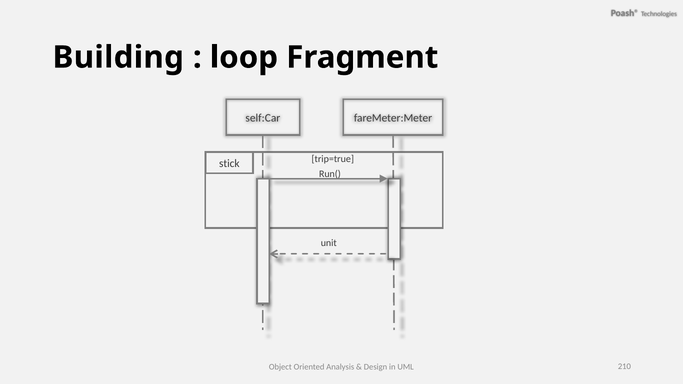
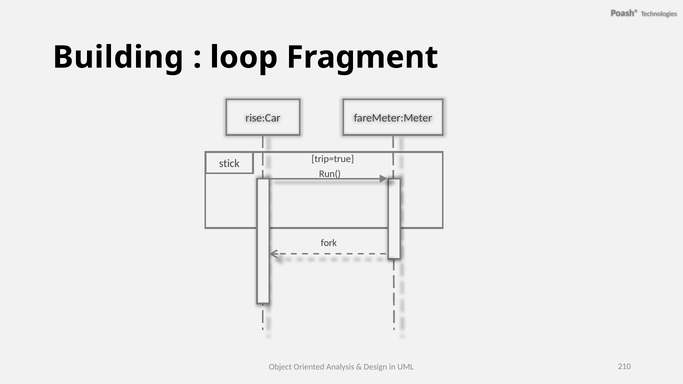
self:Car: self:Car -> rise:Car
unit: unit -> fork
